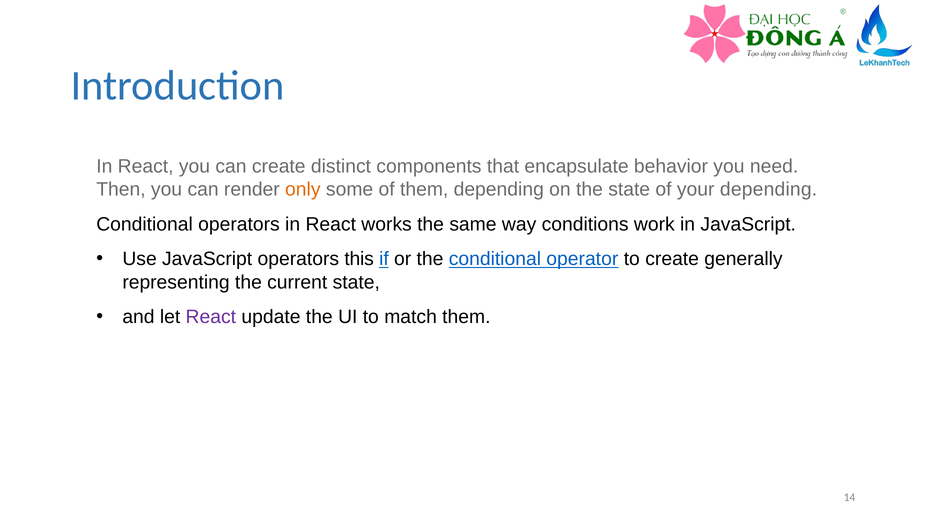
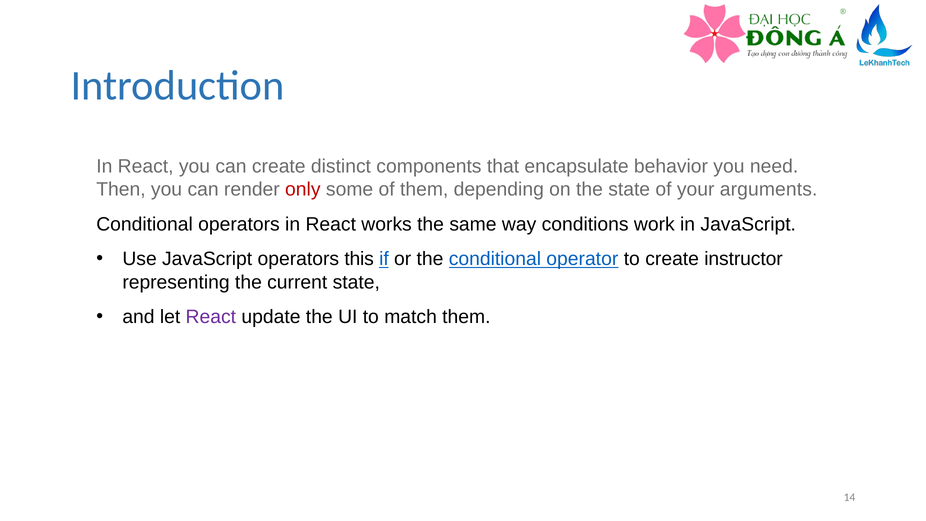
only colour: orange -> red
your depending: depending -> arguments
generally: generally -> instructor
